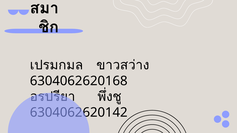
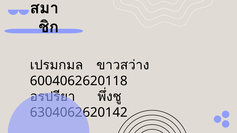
6304062620168: 6304062620168 -> 6004062620118
